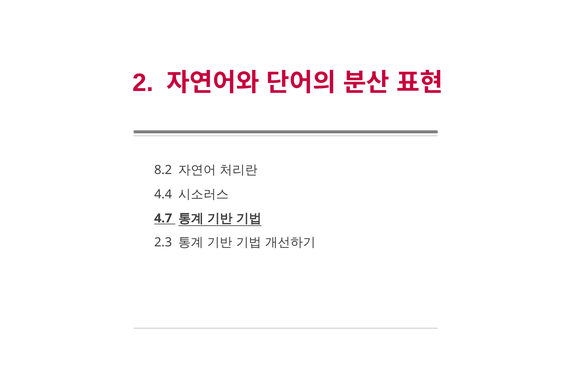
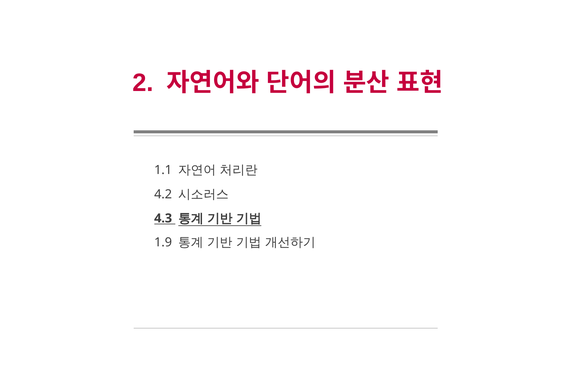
8.2: 8.2 -> 1.1
4.4: 4.4 -> 4.2
4.7: 4.7 -> 4.3
2.3: 2.3 -> 1.9
